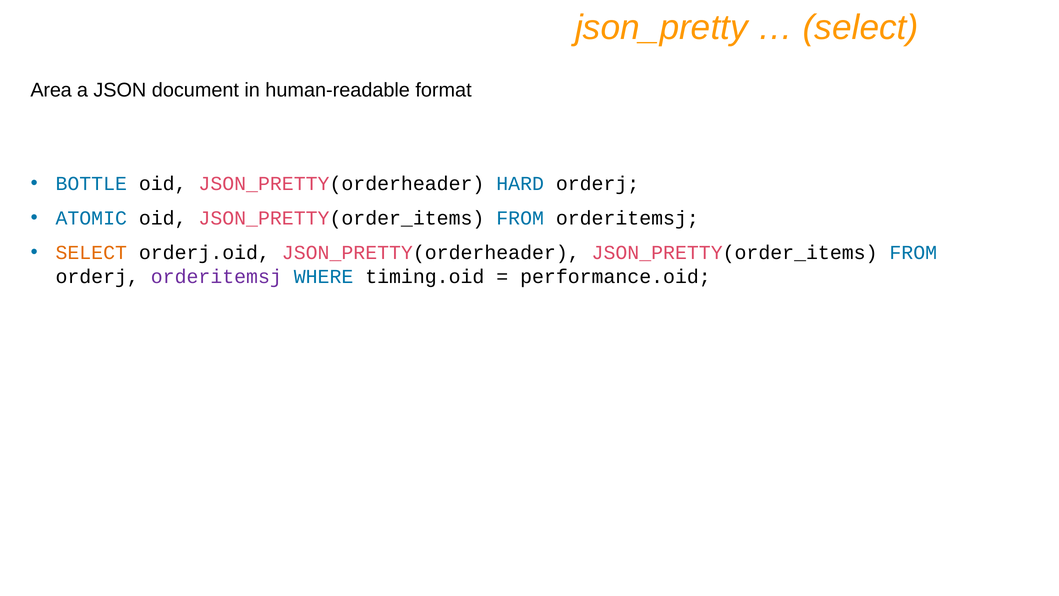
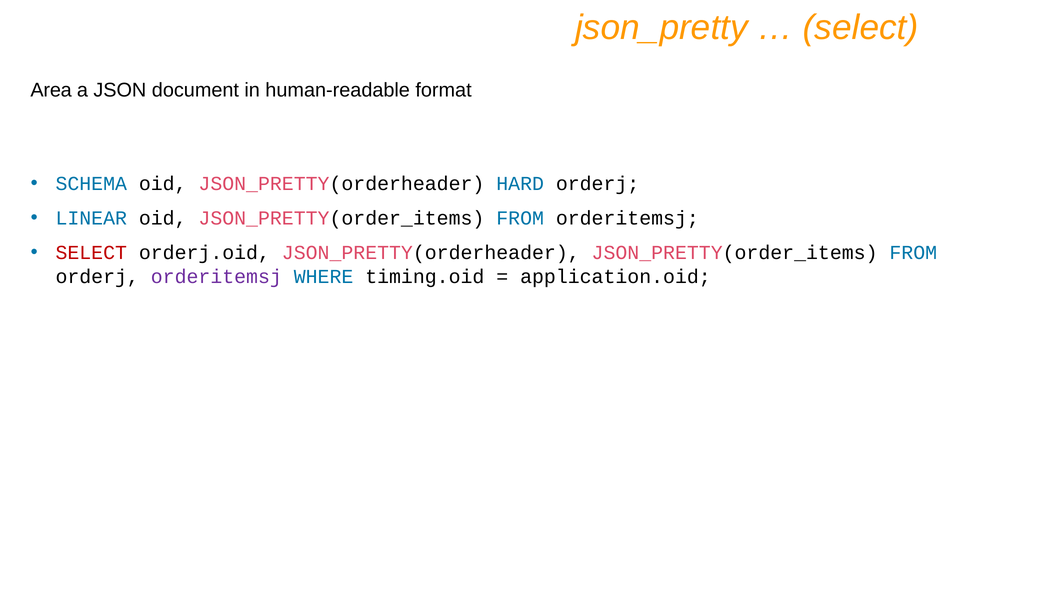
BOTTLE: BOTTLE -> SCHEMA
ATOMIC: ATOMIC -> LINEAR
SELECT at (91, 252) colour: orange -> red
performance.oid: performance.oid -> application.oid
